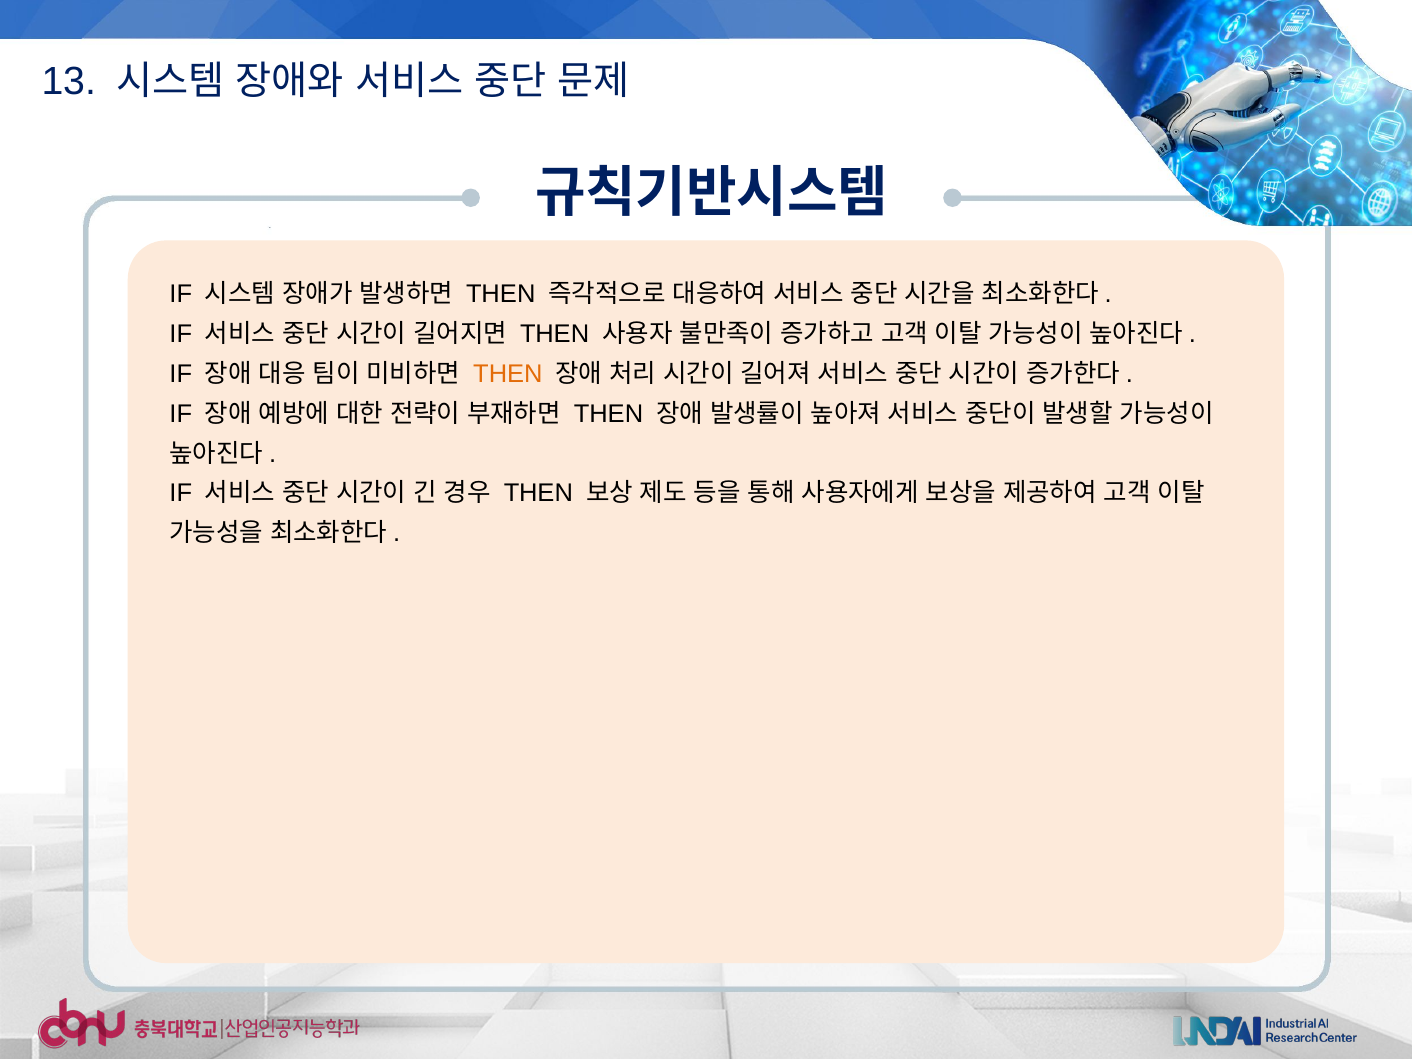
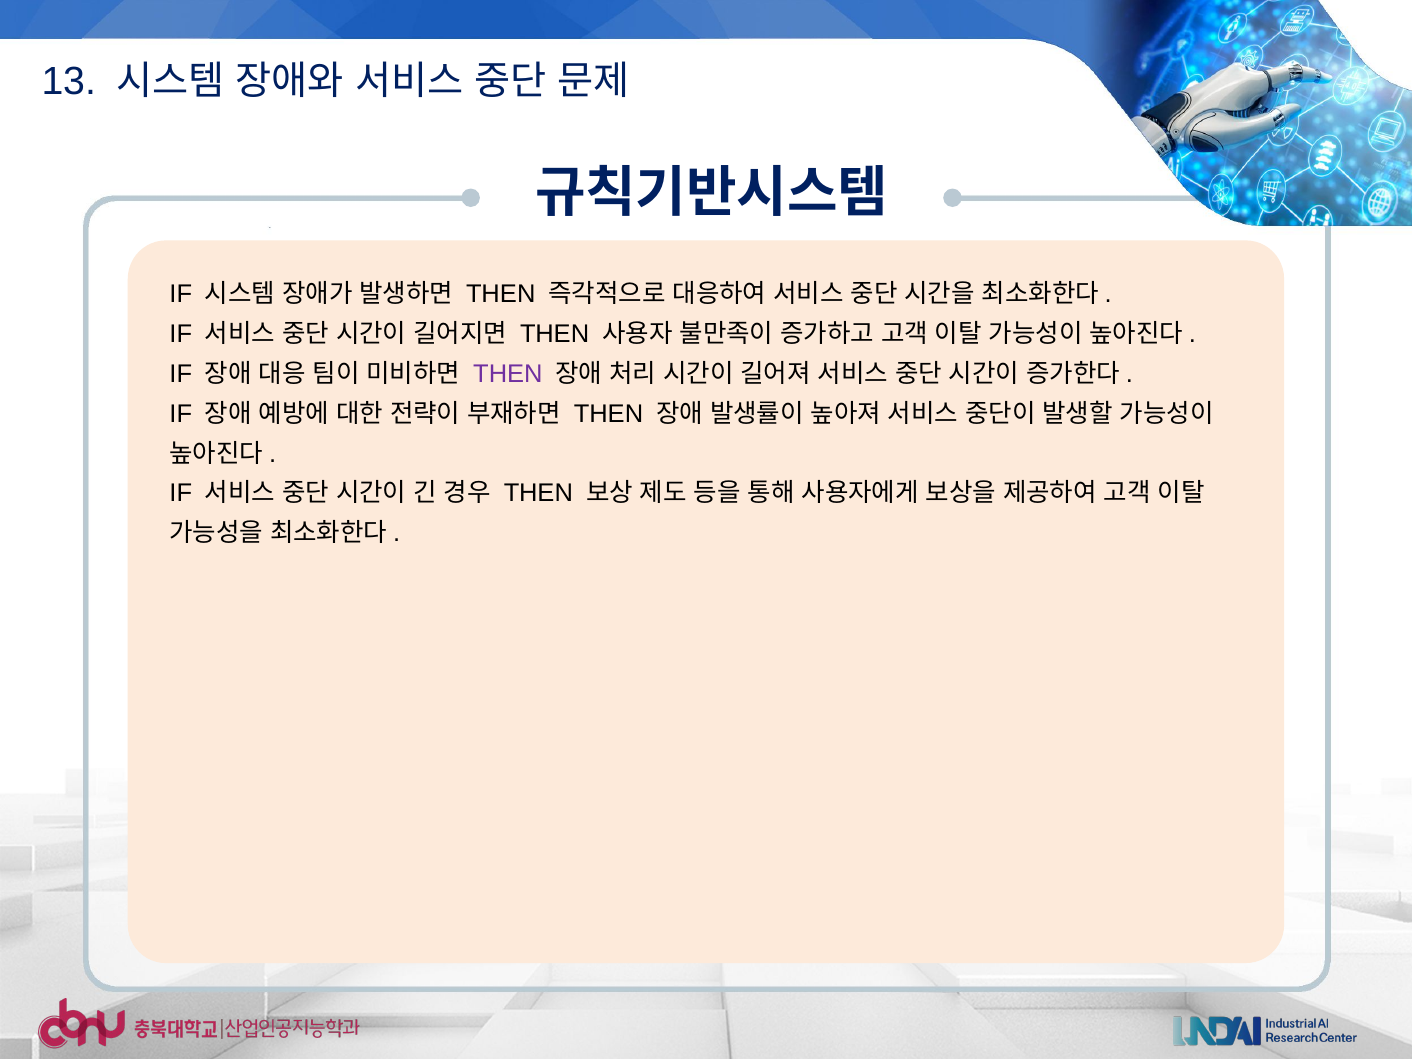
THEN at (508, 374) colour: orange -> purple
